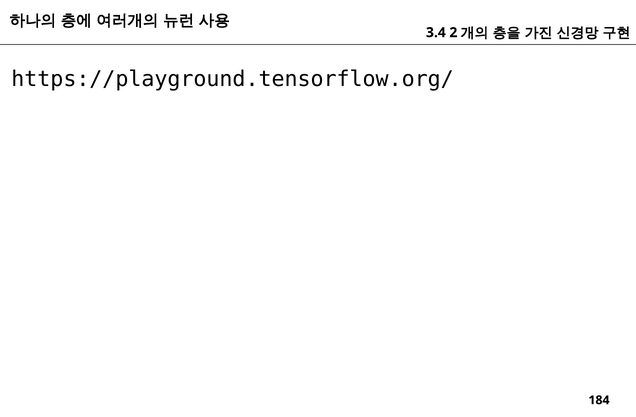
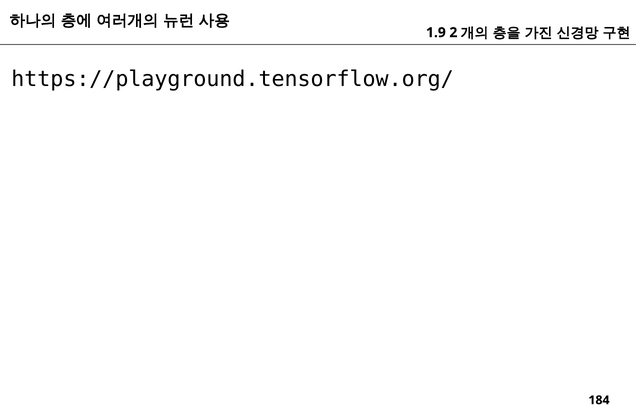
3.4: 3.4 -> 1.9
